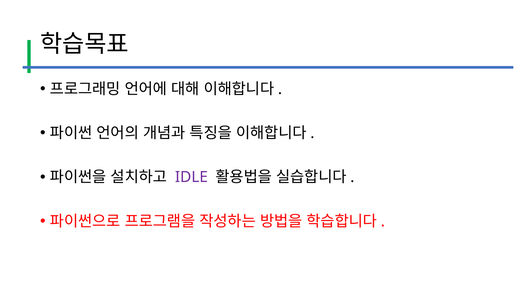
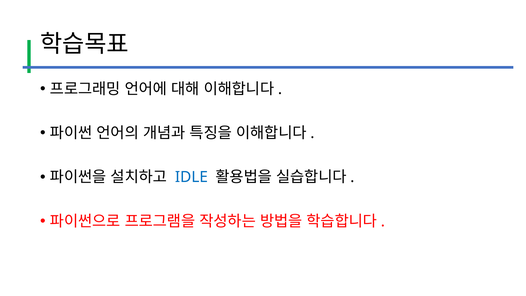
IDLE colour: purple -> blue
